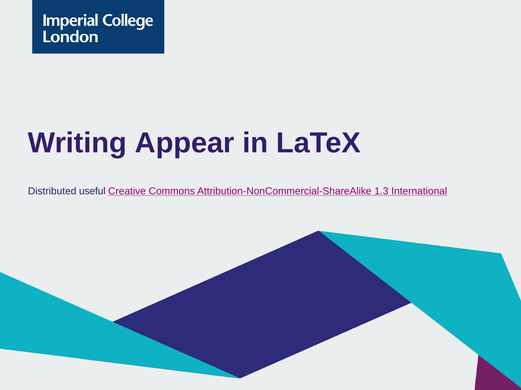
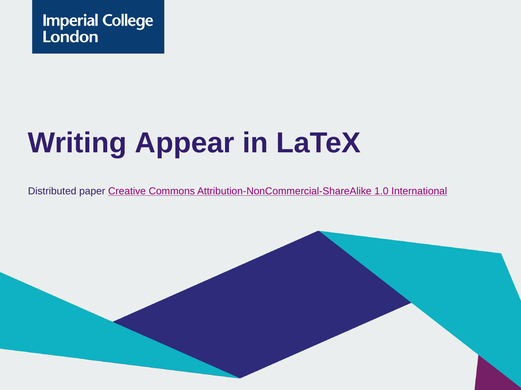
useful: useful -> paper
1.3: 1.3 -> 1.0
